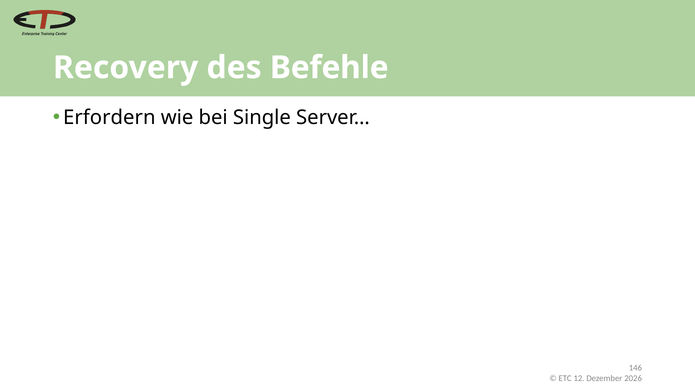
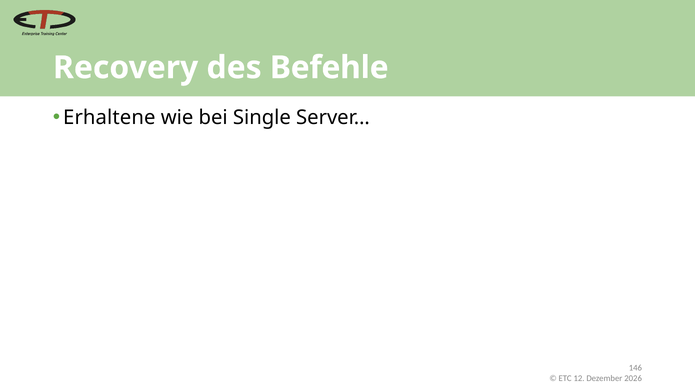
Erfordern: Erfordern -> Erhaltene
